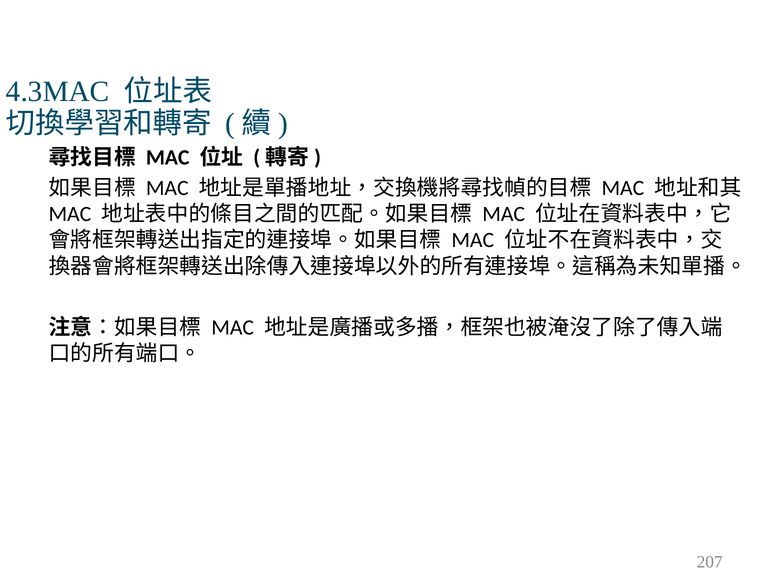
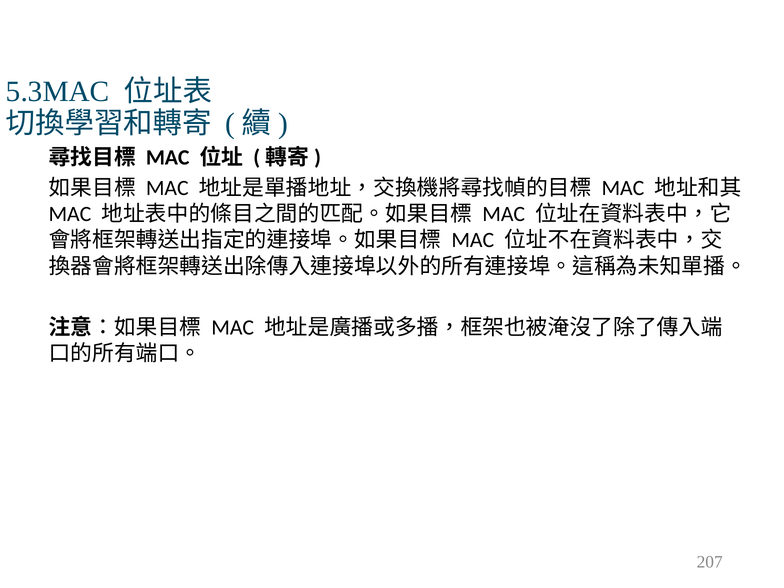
4.3MAC: 4.3MAC -> 5.3MAC
